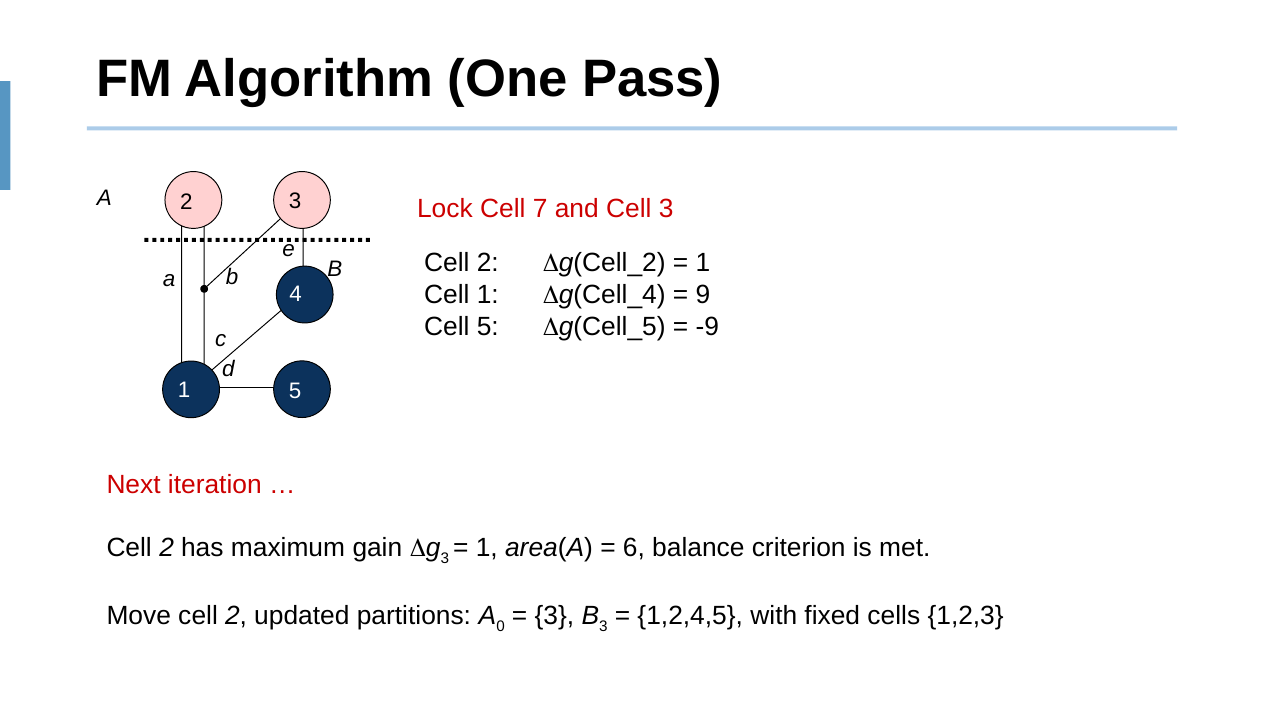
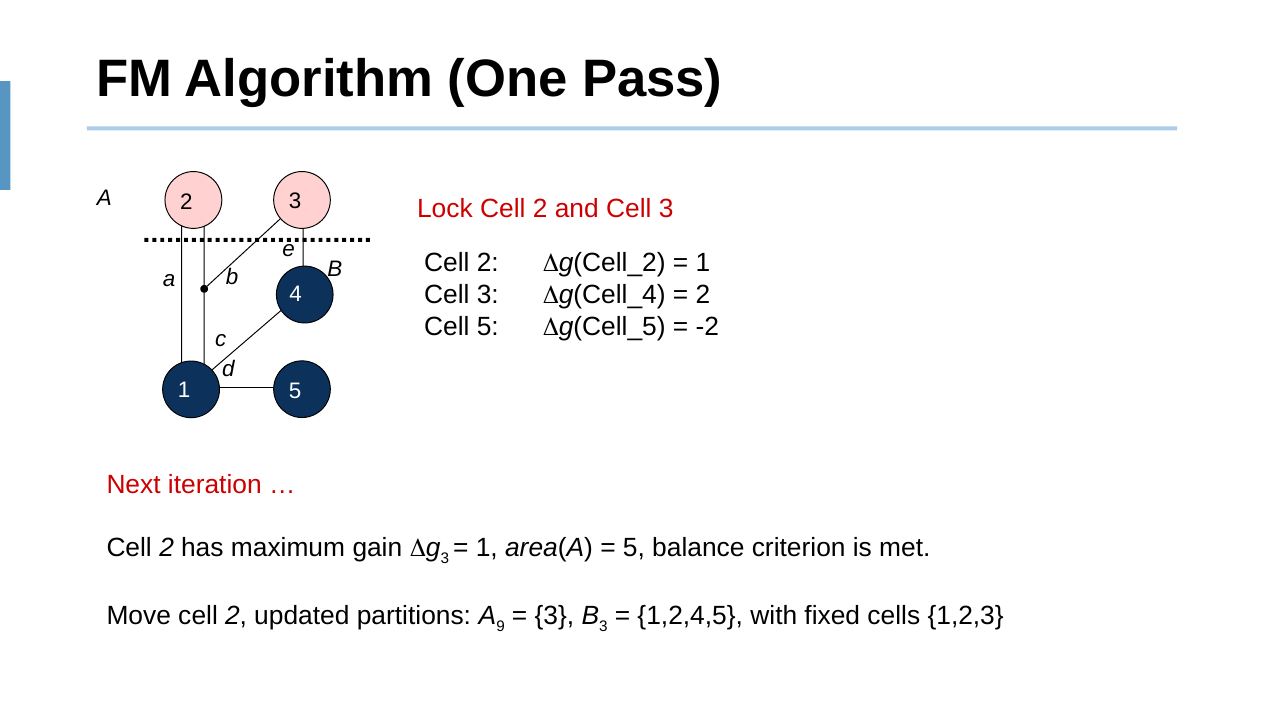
Lock Cell 7: 7 -> 2
1 at (488, 295): 1 -> 3
9 at (703, 295): 9 -> 2
-9: -9 -> -2
6 at (634, 548): 6 -> 5
0: 0 -> 9
